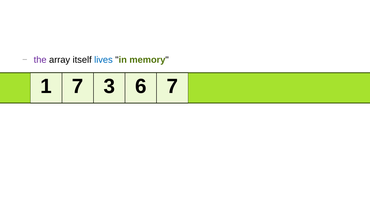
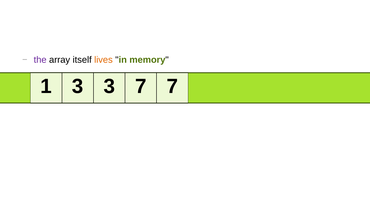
lives colour: blue -> orange
1 7: 7 -> 3
3 6: 6 -> 7
